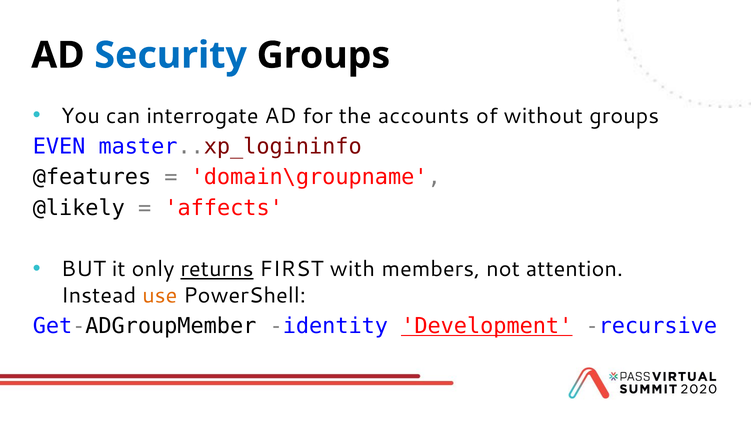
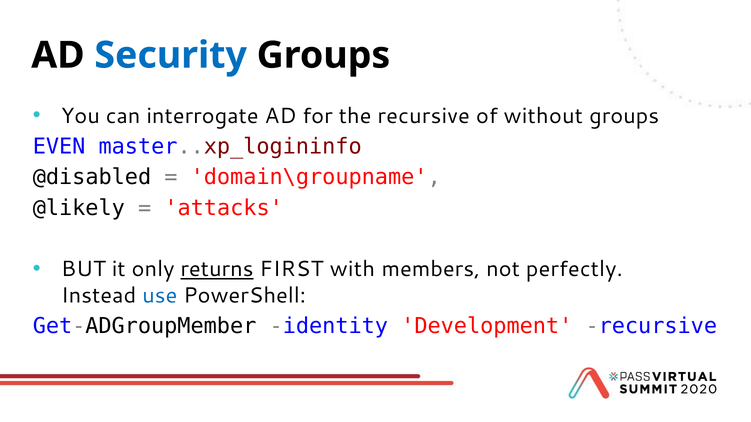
the accounts: accounts -> recursive
@features: @features -> @disabled
affects: affects -> attacks
attention: attention -> perfectly
use colour: orange -> blue
Development underline: present -> none
